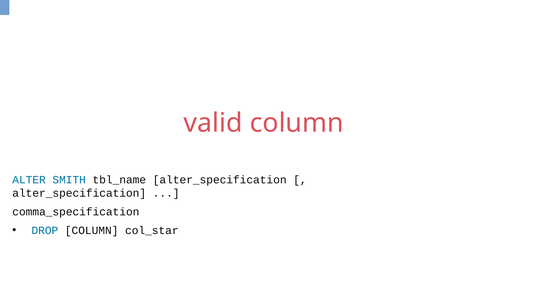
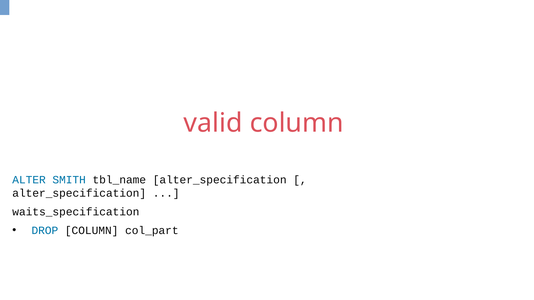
comma_specification: comma_specification -> waits_specification
col_star: col_star -> col_part
